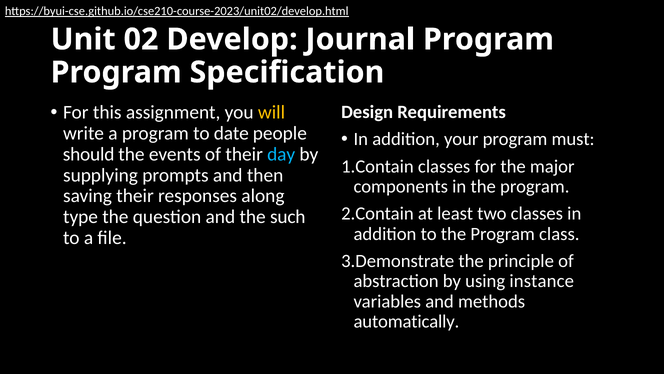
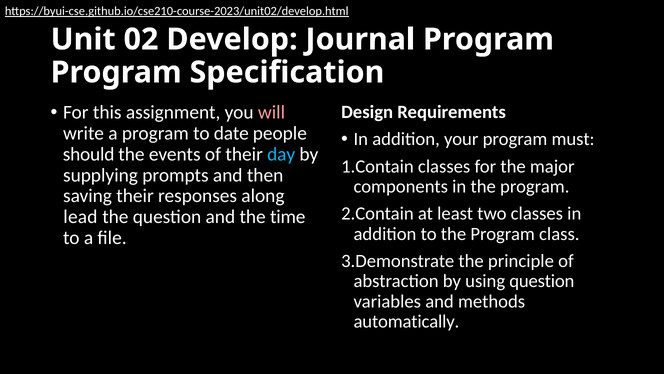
will colour: yellow -> pink
type: type -> lead
such: such -> time
using instance: instance -> question
